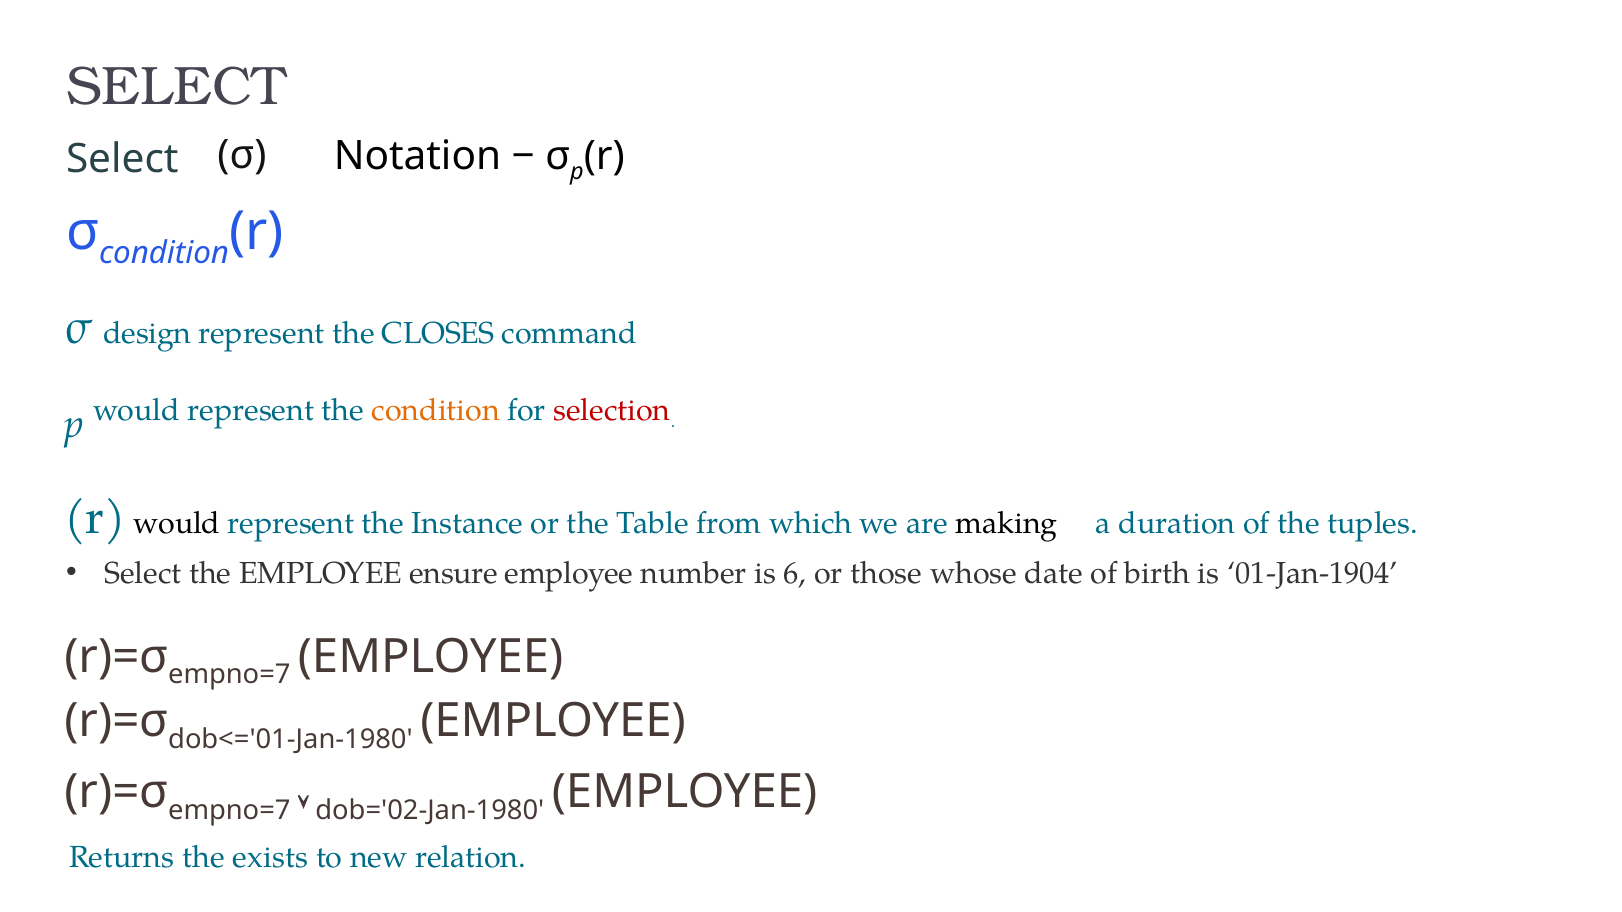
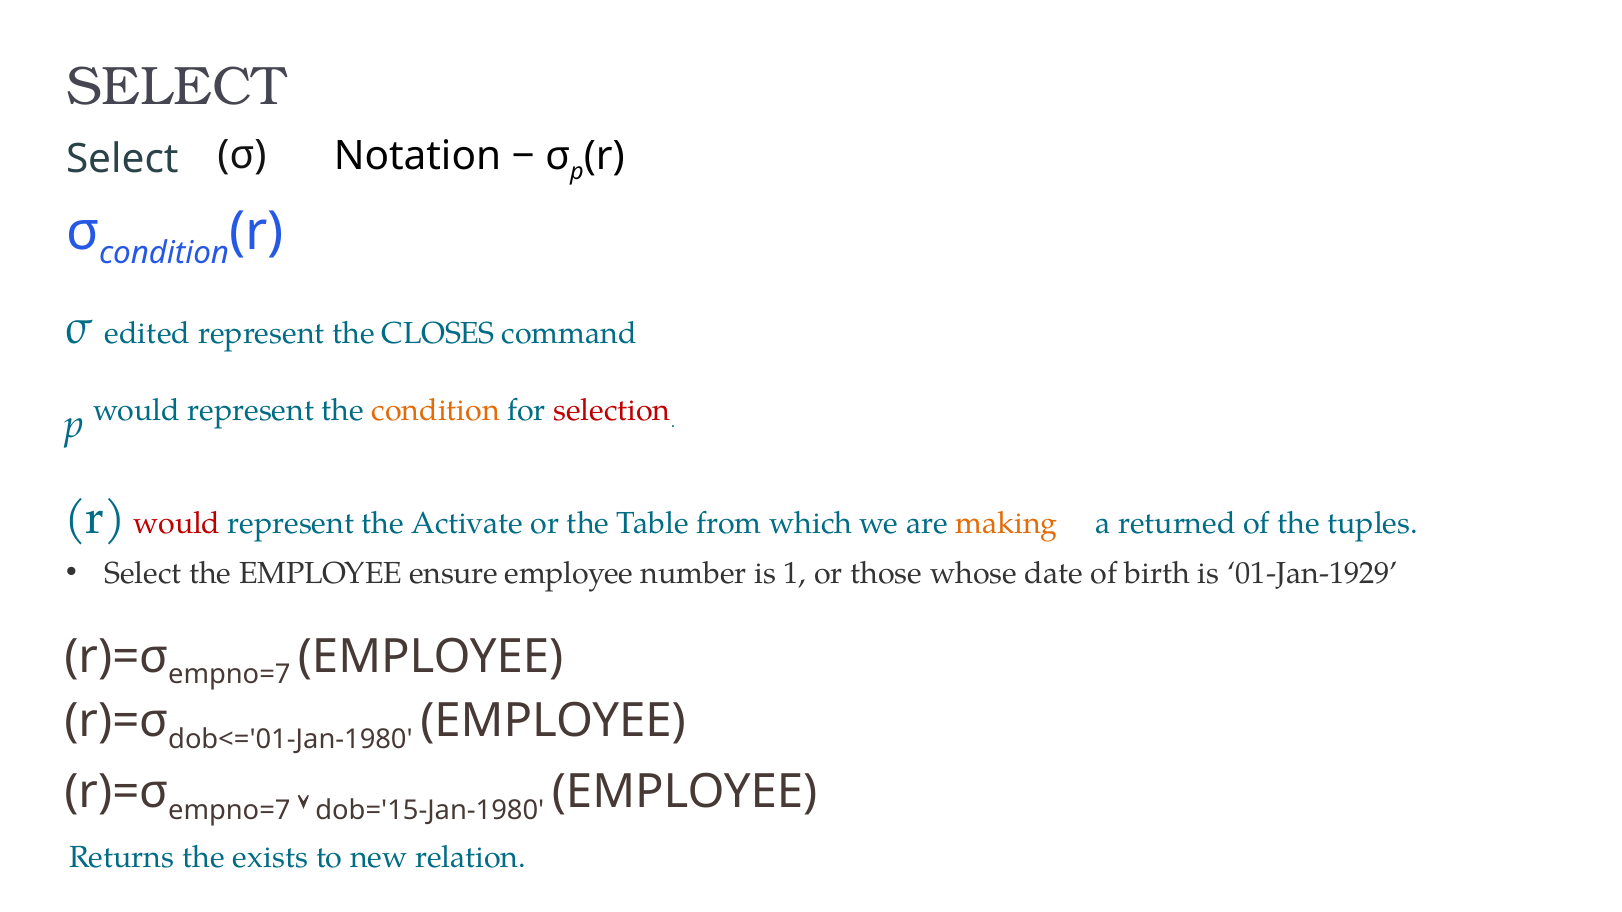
design: design -> edited
would at (177, 524) colour: black -> red
Instance: Instance -> Activate
making colour: black -> orange
duration: duration -> returned
6: 6 -> 1
01-Jan-1904: 01-Jan-1904 -> 01-Jan-1929
dob='02-Jan-1980: dob='02-Jan-1980 -> dob='15-Jan-1980
